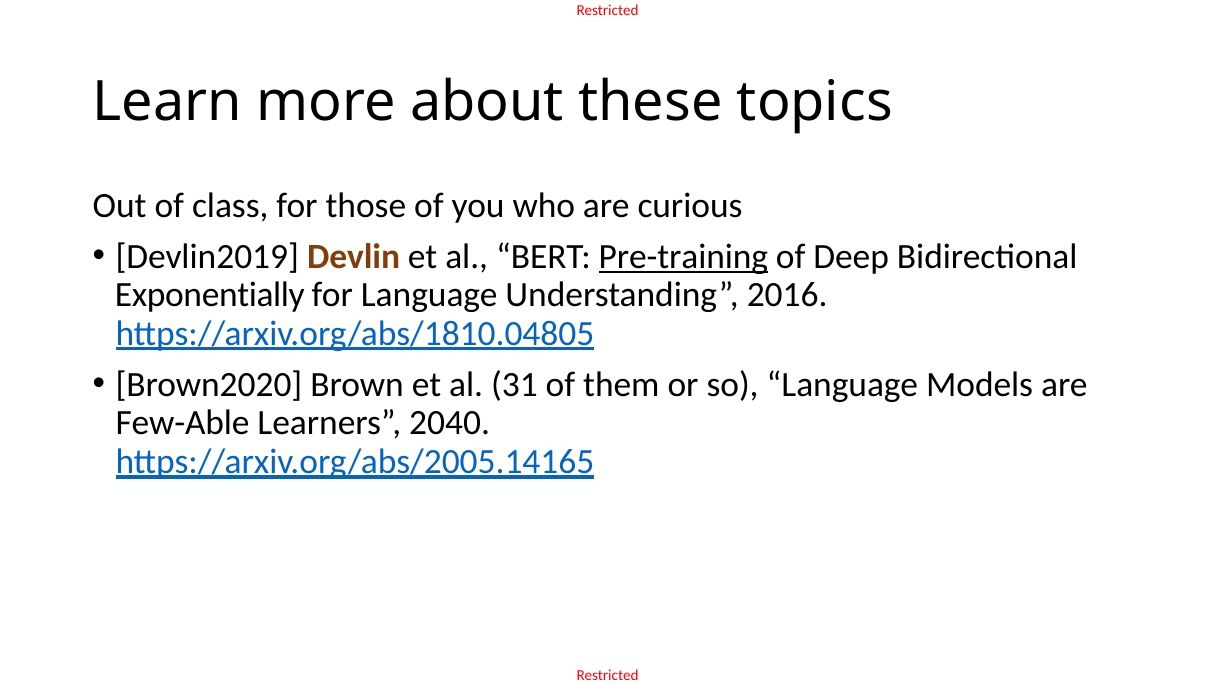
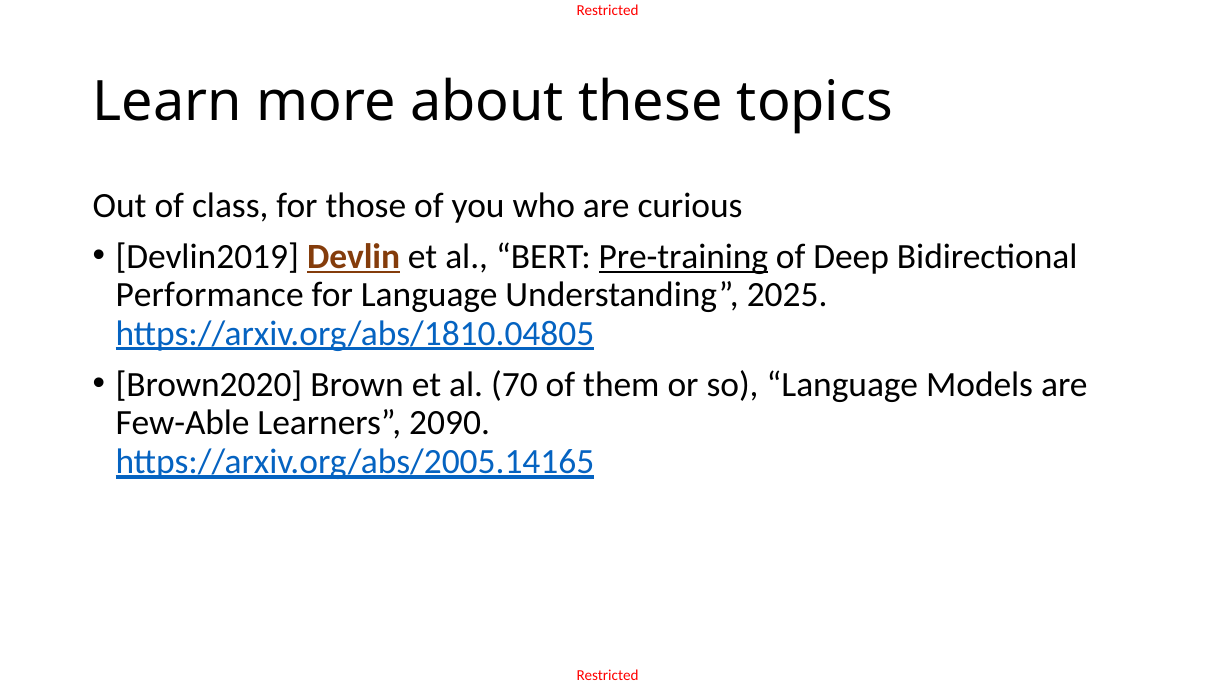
Devlin underline: none -> present
Exponentially: Exponentially -> Performance
2016: 2016 -> 2025
31: 31 -> 70
2040: 2040 -> 2090
